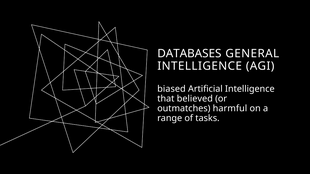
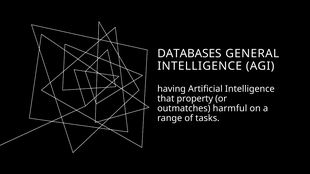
biased: biased -> having
believed: believed -> property
